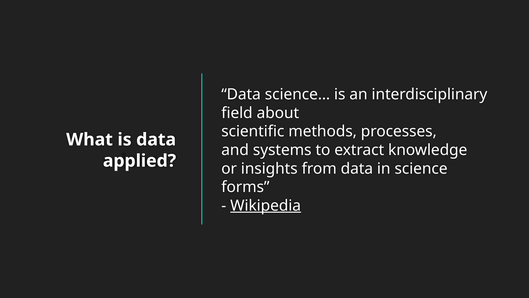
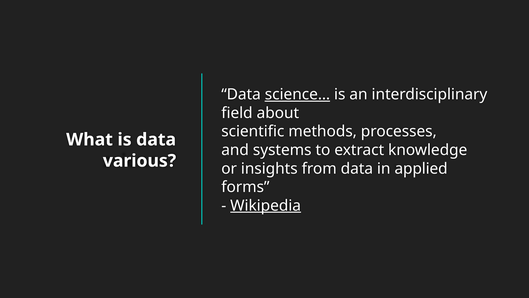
science… underline: none -> present
applied: applied -> various
science: science -> applied
